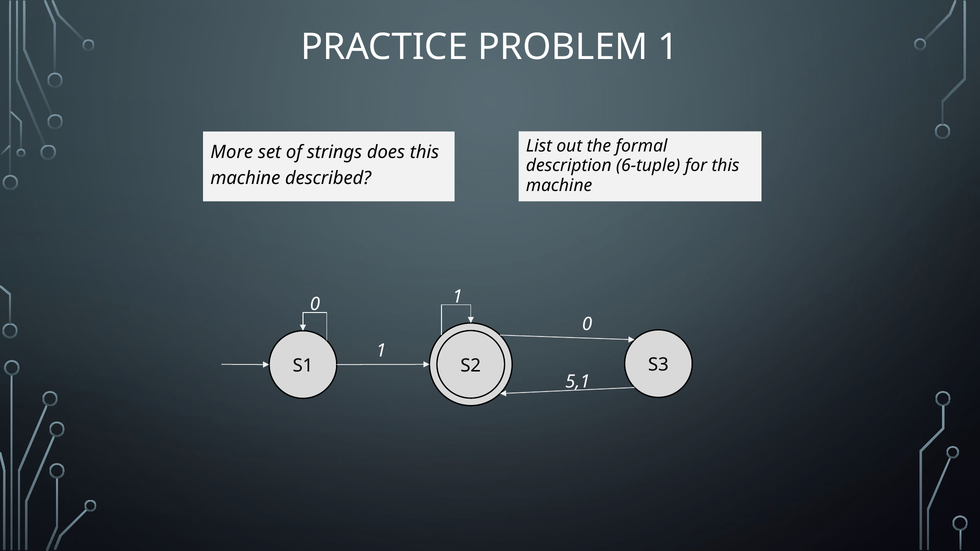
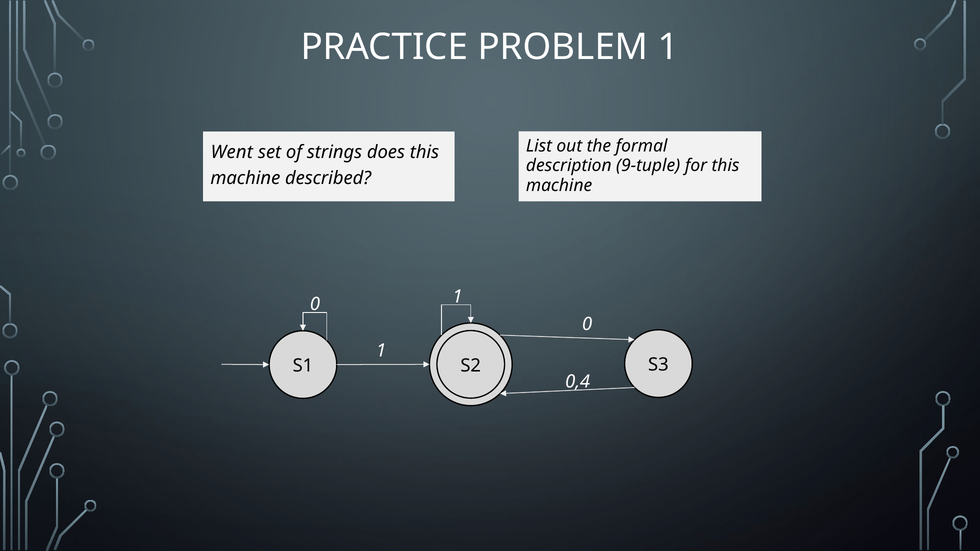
More: More -> Went
6-tuple: 6-tuple -> 9-tuple
5,1: 5,1 -> 0,4
